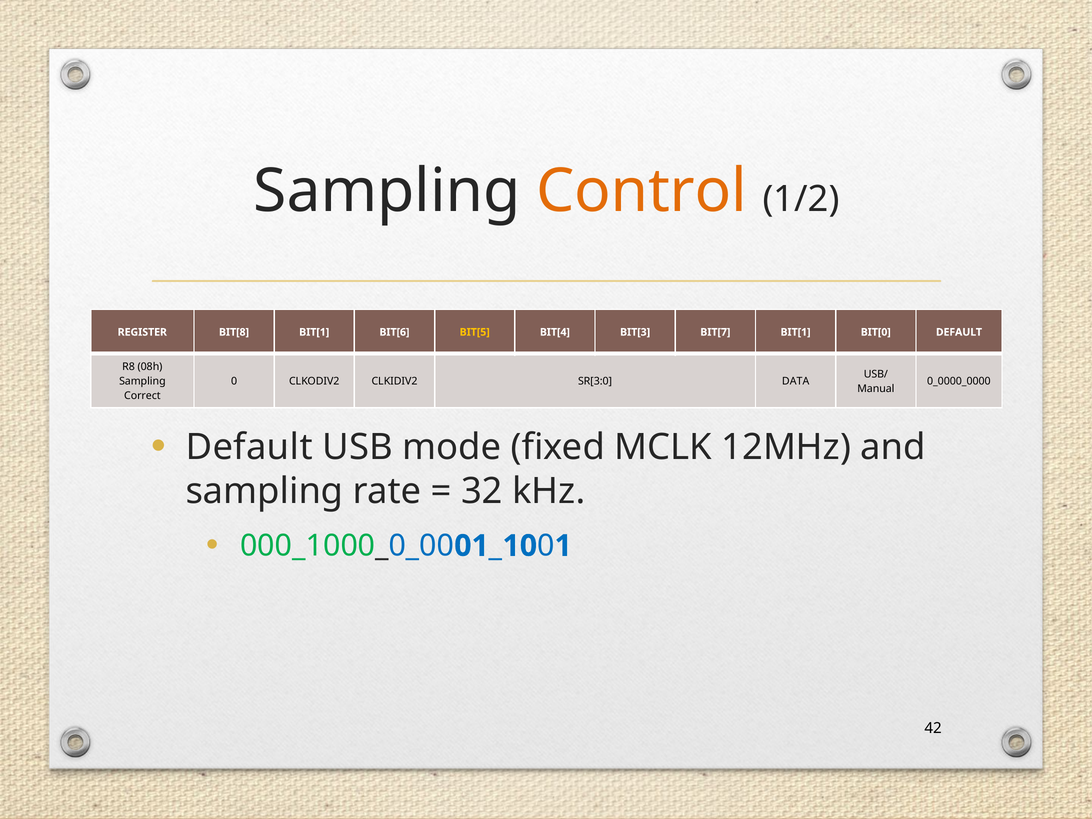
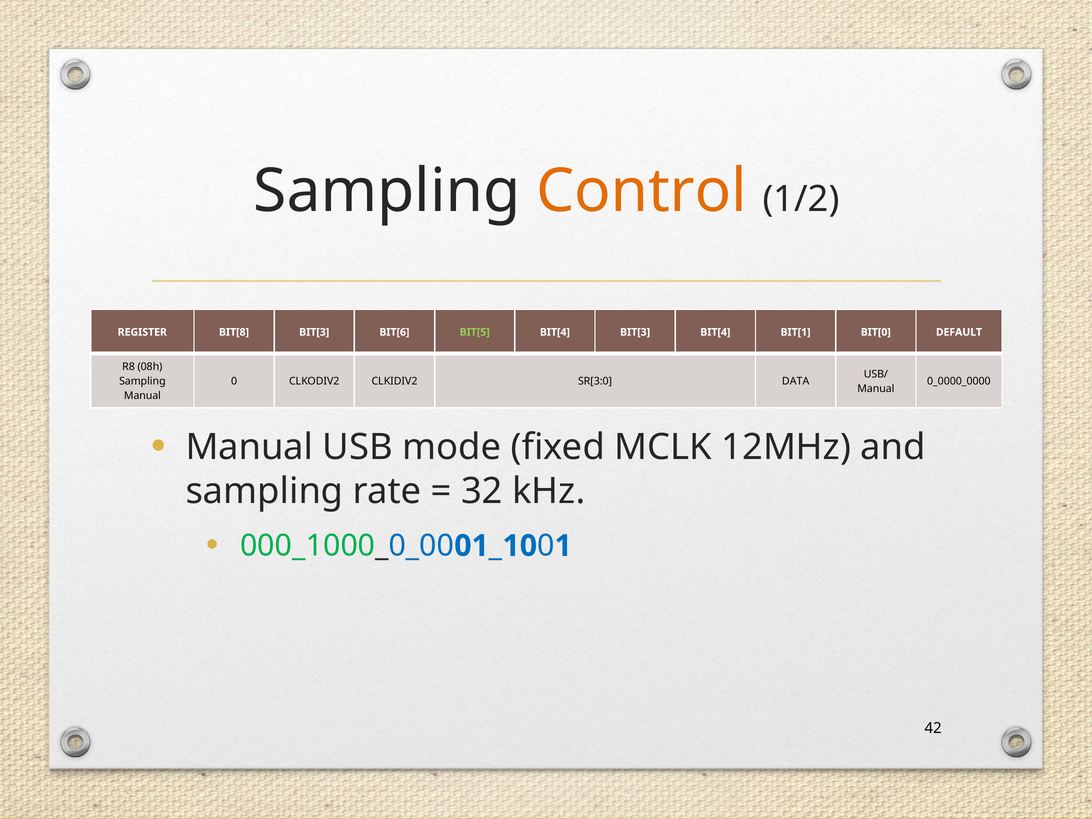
BIT[8 BIT[1: BIT[1 -> BIT[3
BIT[5 colour: yellow -> light green
BIT[3 BIT[7: BIT[7 -> BIT[4
Correct at (142, 396): Correct -> Manual
Default at (249, 447): Default -> Manual
